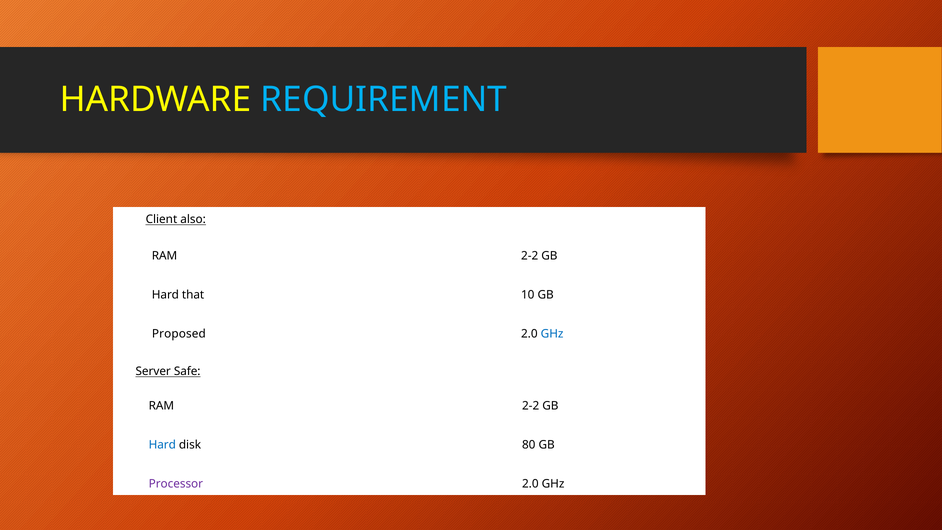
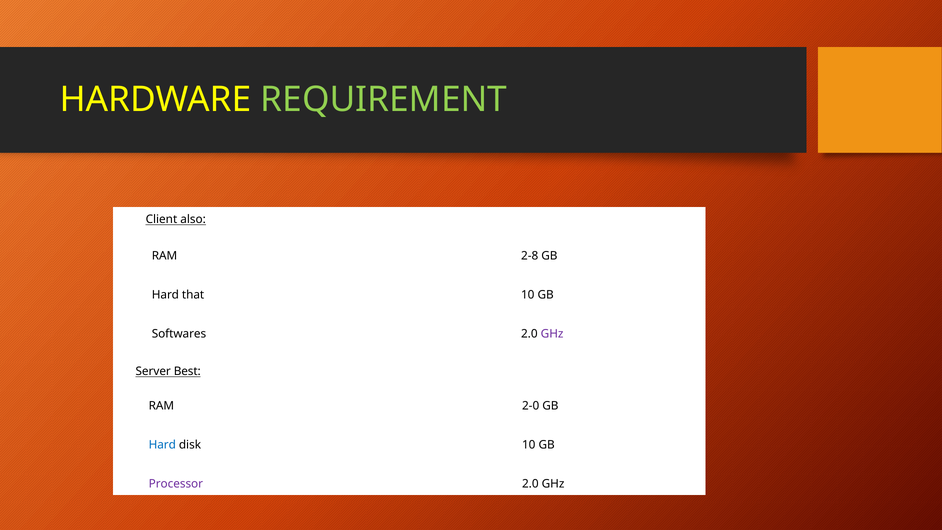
REQUIREMENT colour: light blue -> light green
2-2 at (530, 256): 2-2 -> 2-8
Proposed: Proposed -> Softwares
GHz at (552, 334) colour: blue -> purple
Safe: Safe -> Best
2-2 at (531, 406): 2-2 -> 2-0
disk 80: 80 -> 10
